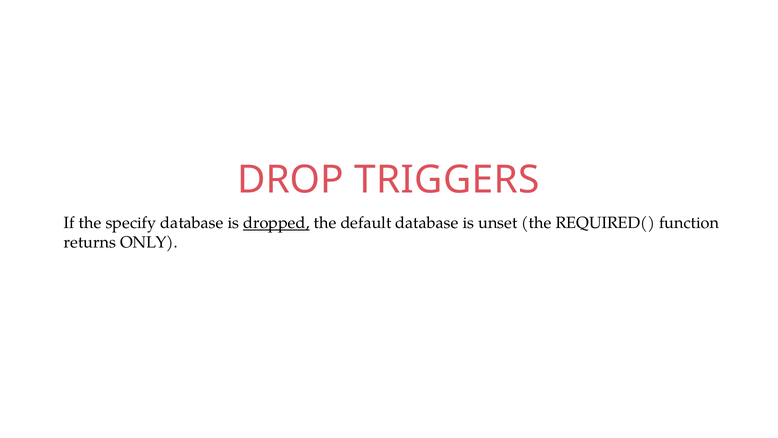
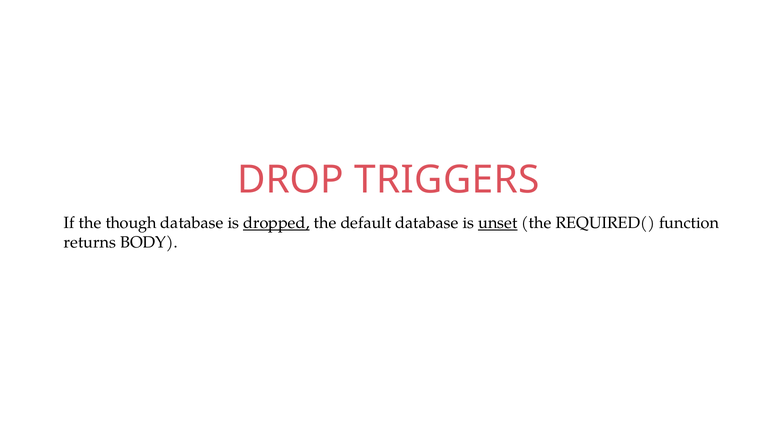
specify: specify -> though
unset underline: none -> present
ONLY: ONLY -> BODY
